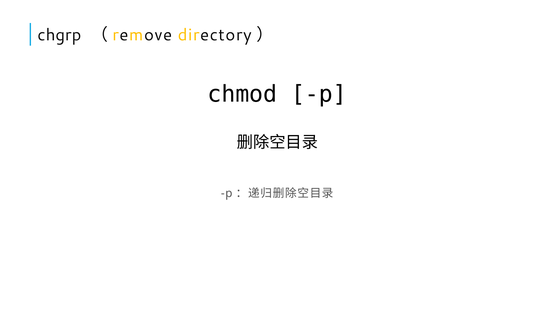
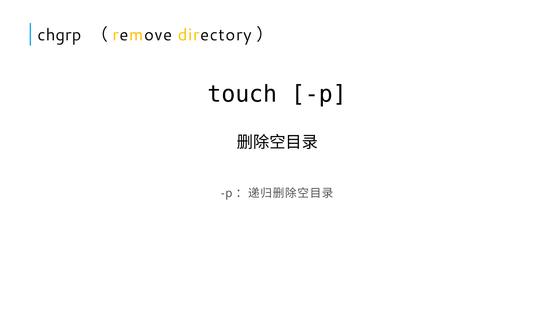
chmod: chmod -> touch
